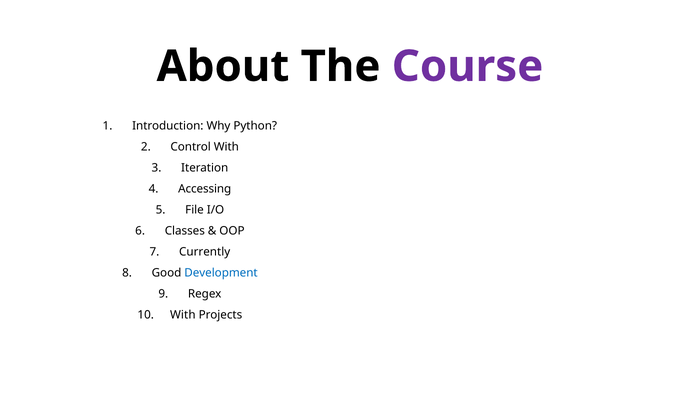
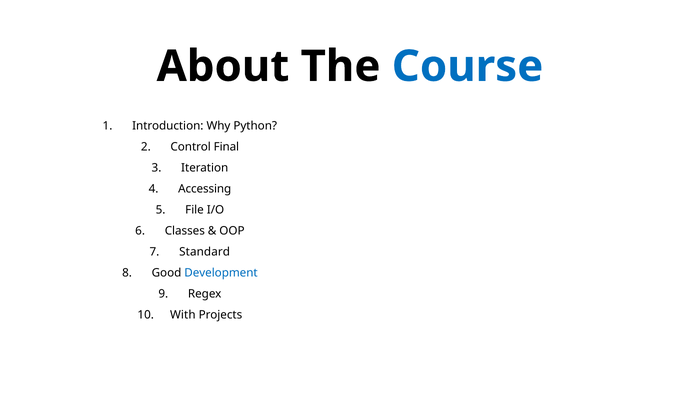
Course colour: purple -> blue
Control With: With -> Final
Currently: Currently -> Standard
